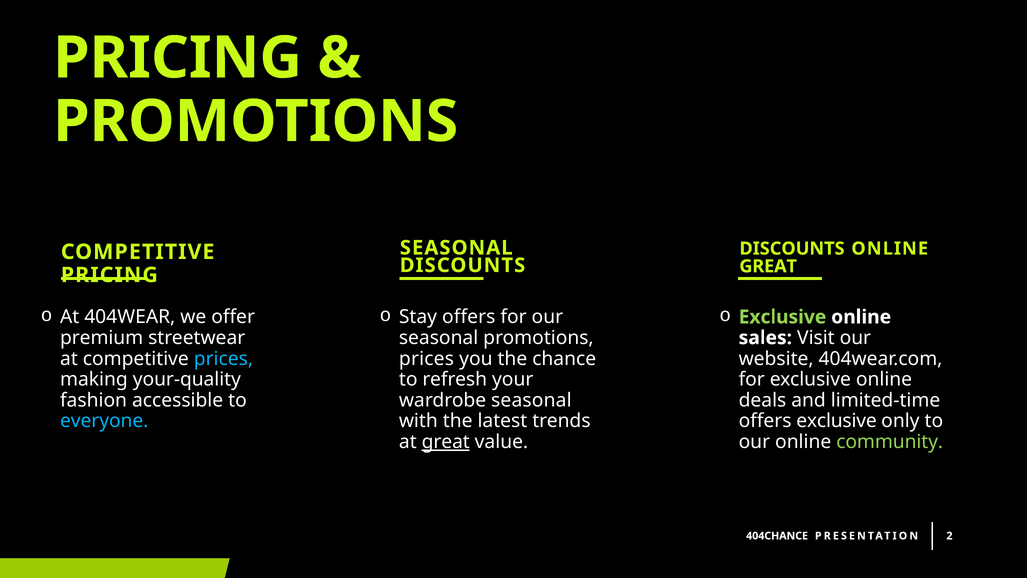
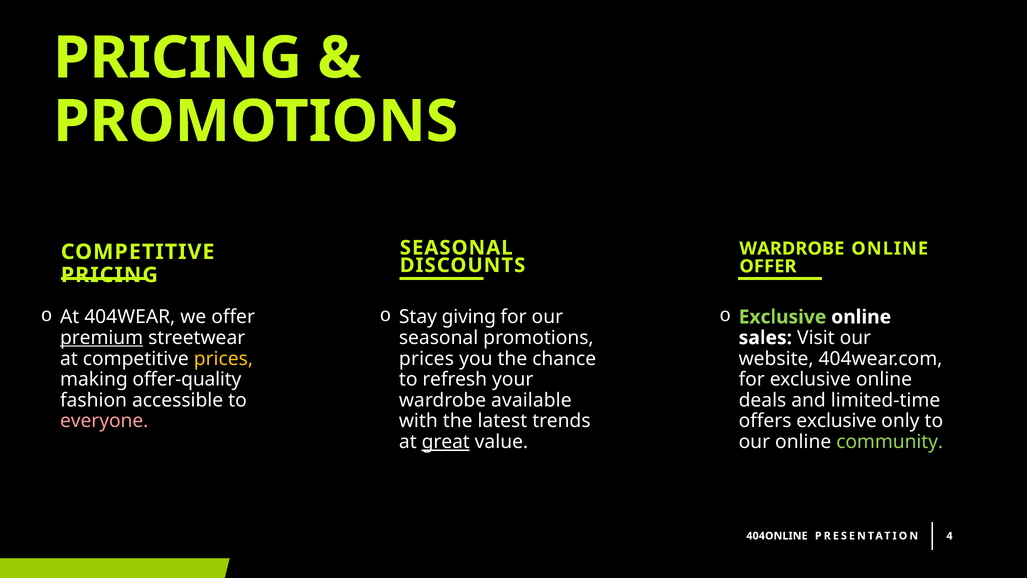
DISCOUNTS at (792, 248): DISCOUNTS -> WARDROBE
GREAT at (768, 266): GREAT -> OFFER
Stay offers: offers -> giving
premium underline: none -> present
prices at (223, 358) colour: light blue -> yellow
your-quality: your-quality -> offer-quality
wardrobe seasonal: seasonal -> available
everyone colour: light blue -> pink
404CHANCE: 404CHANCE -> 404ONLINE
2: 2 -> 4
